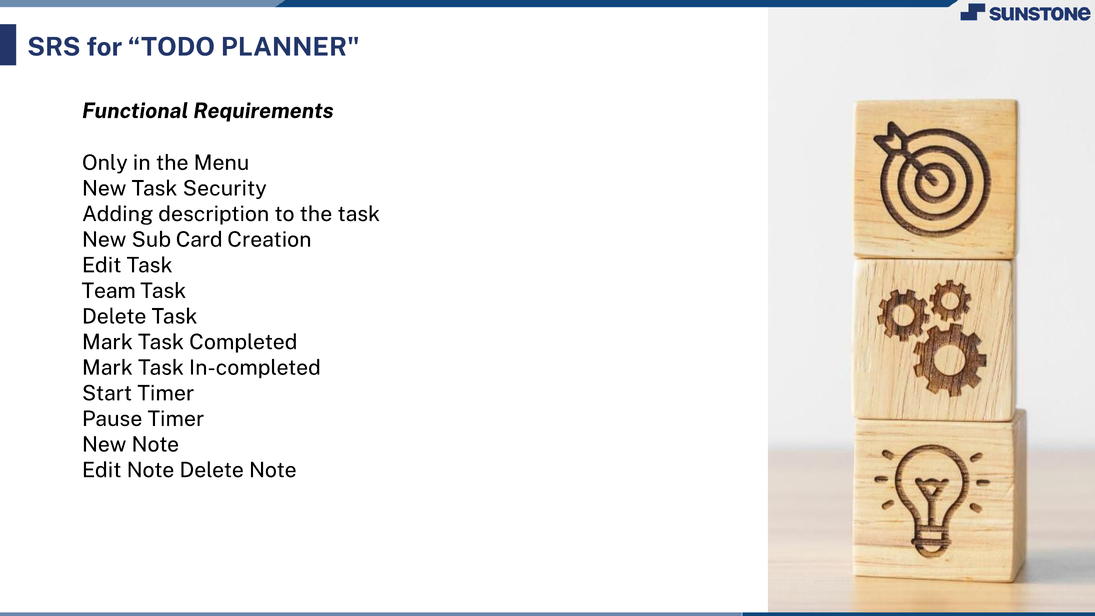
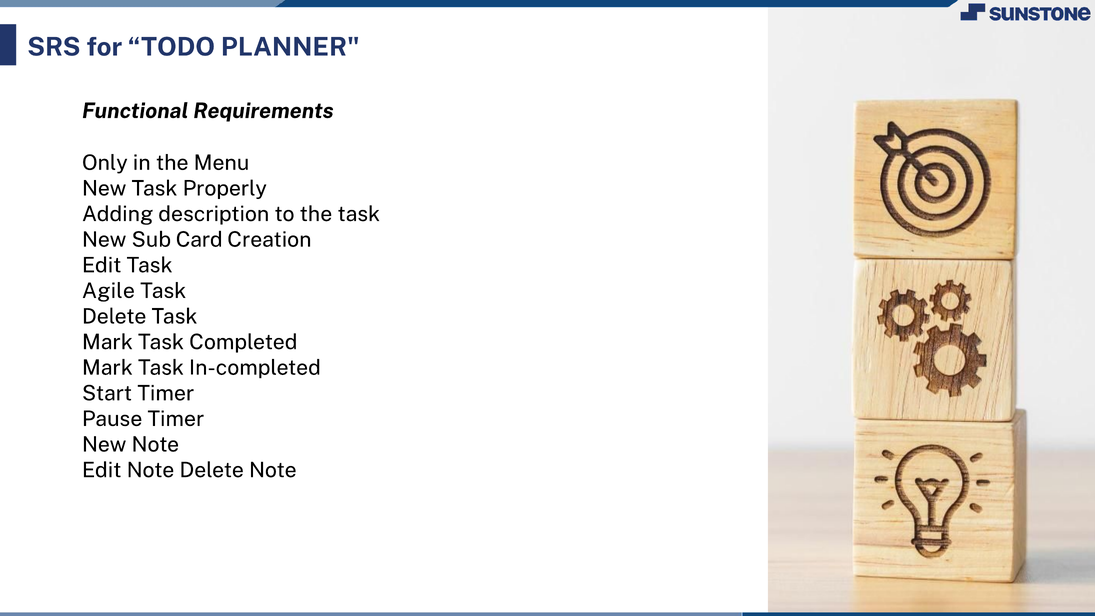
Security: Security -> Properly
Team: Team -> Agile
